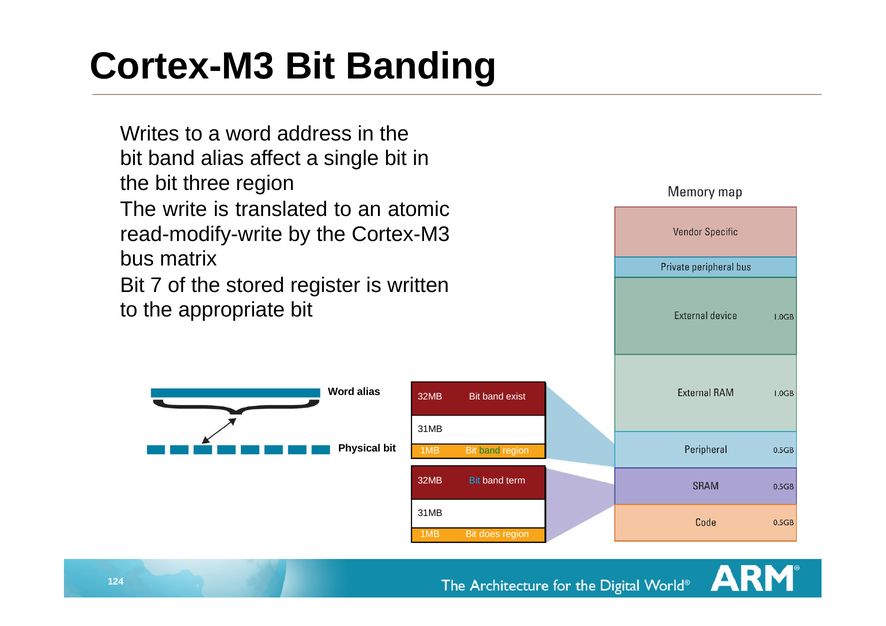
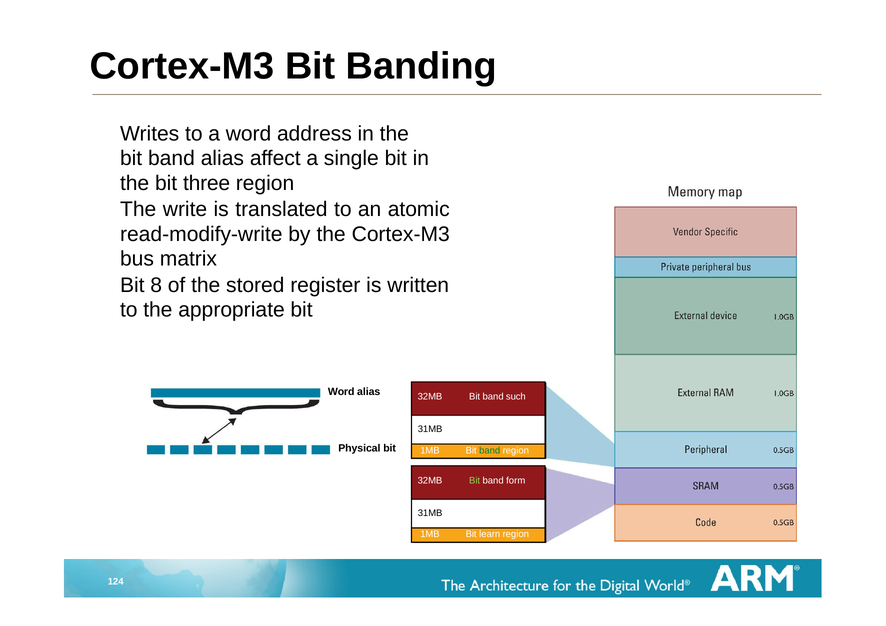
7: 7 -> 8
exist: exist -> such
Bit at (475, 481) colour: light blue -> light green
term: term -> form
does: does -> learn
